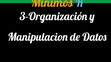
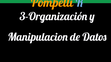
Minimos: Minimos -> Pompelli
